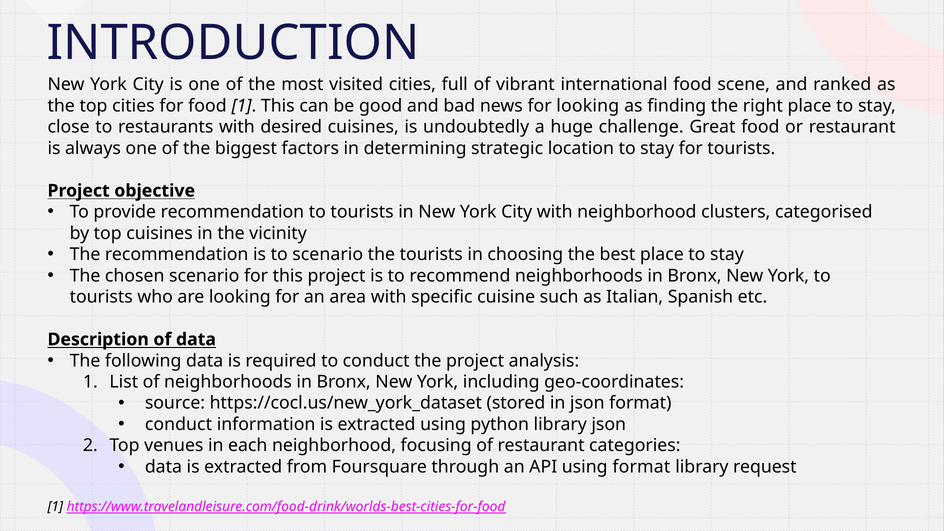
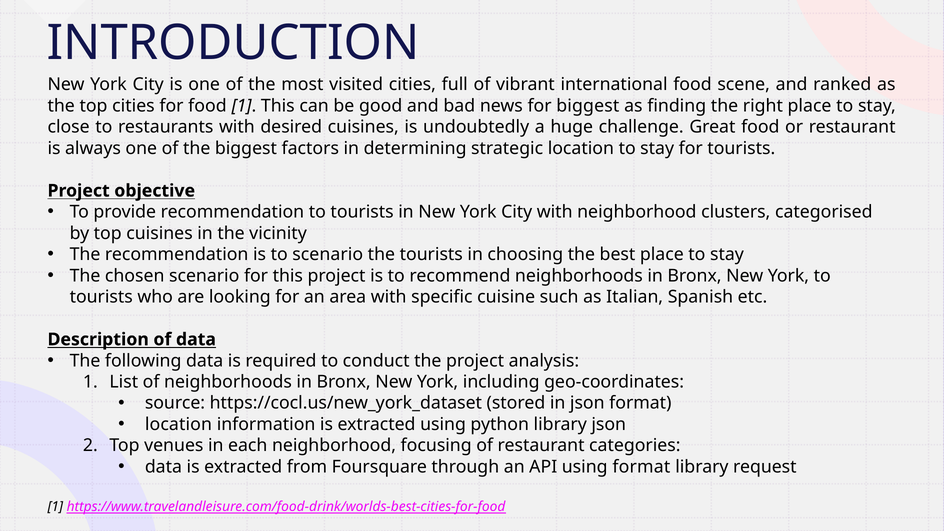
for looking: looking -> biggest
conduct at (178, 424): conduct -> location
